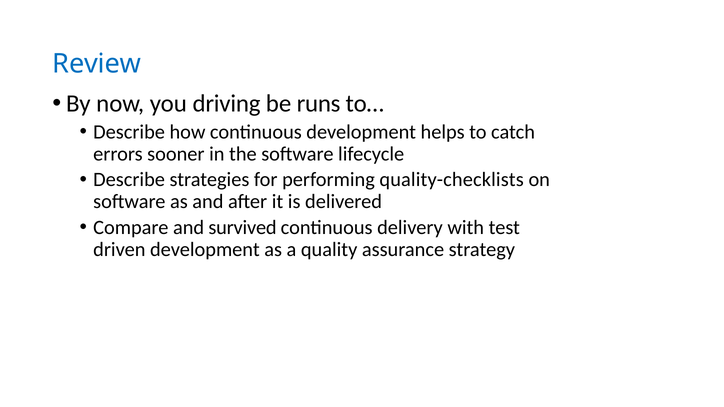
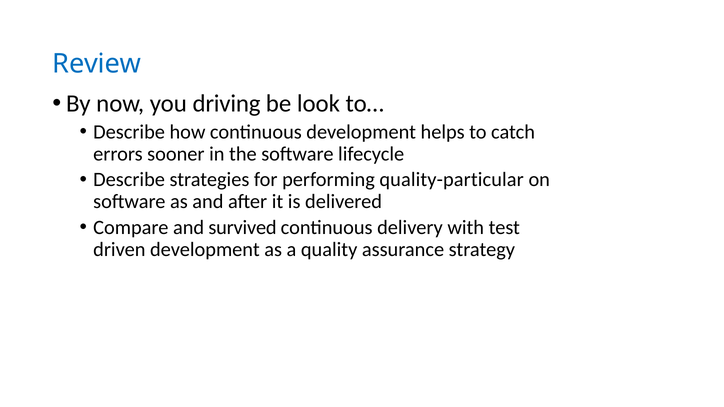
runs: runs -> look
quality-checklists: quality-checklists -> quality-particular
